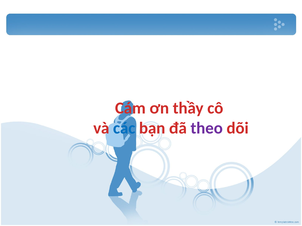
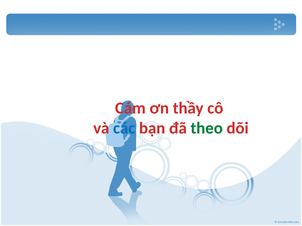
theo colour: purple -> green
